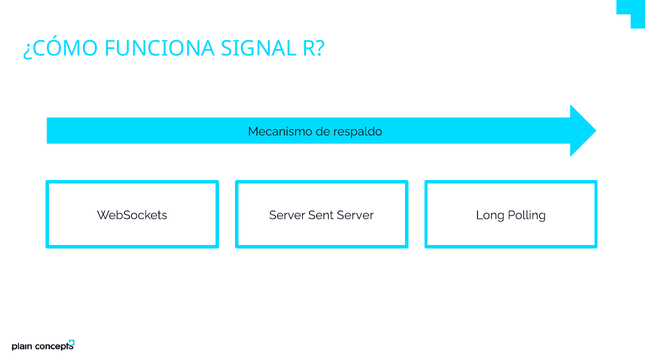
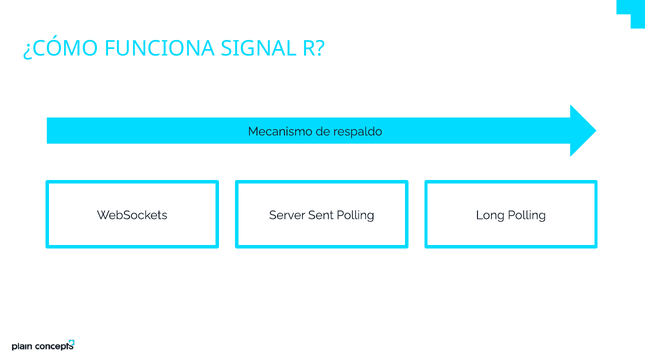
Sent Server: Server -> Polling
